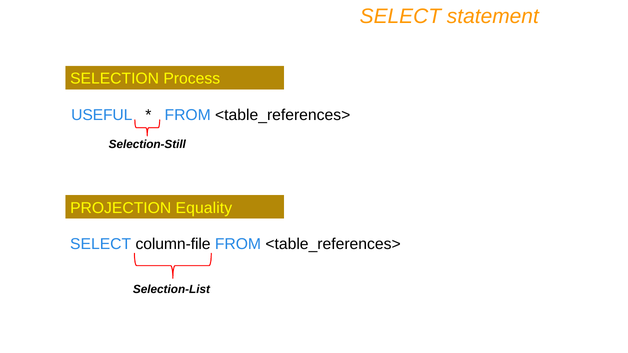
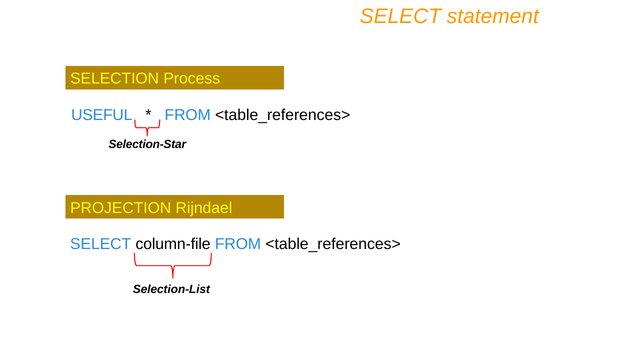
Selection-Still: Selection-Still -> Selection-Star
Equality: Equality -> Rijndael
